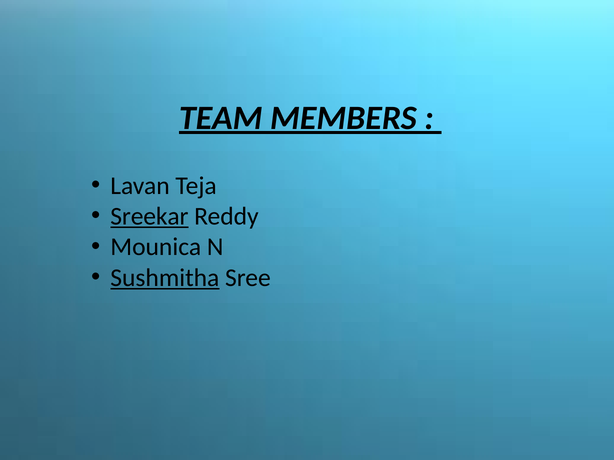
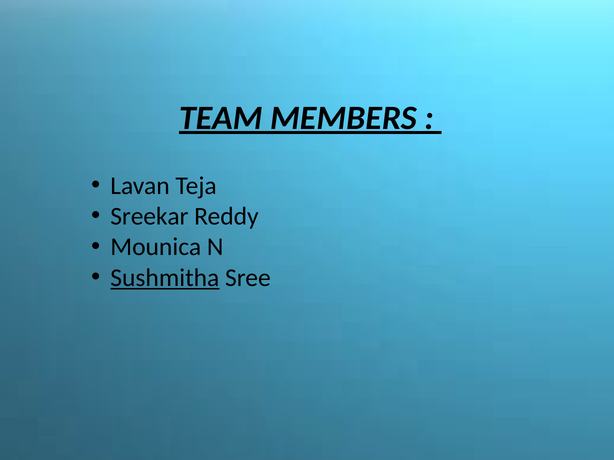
Sreekar underline: present -> none
